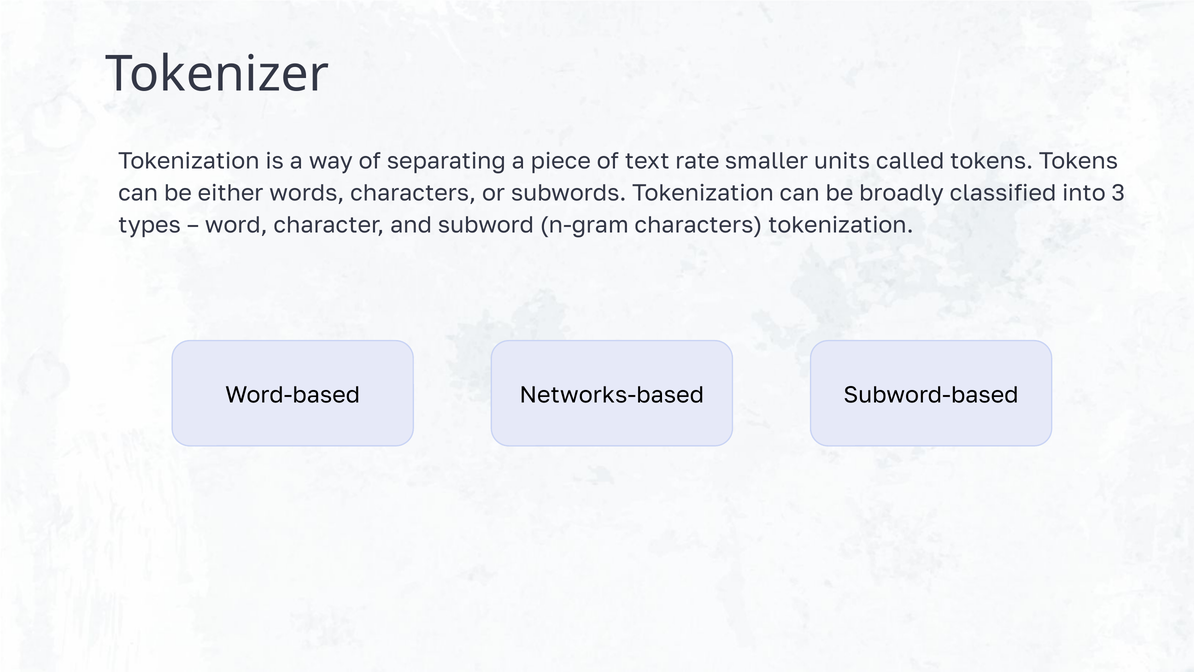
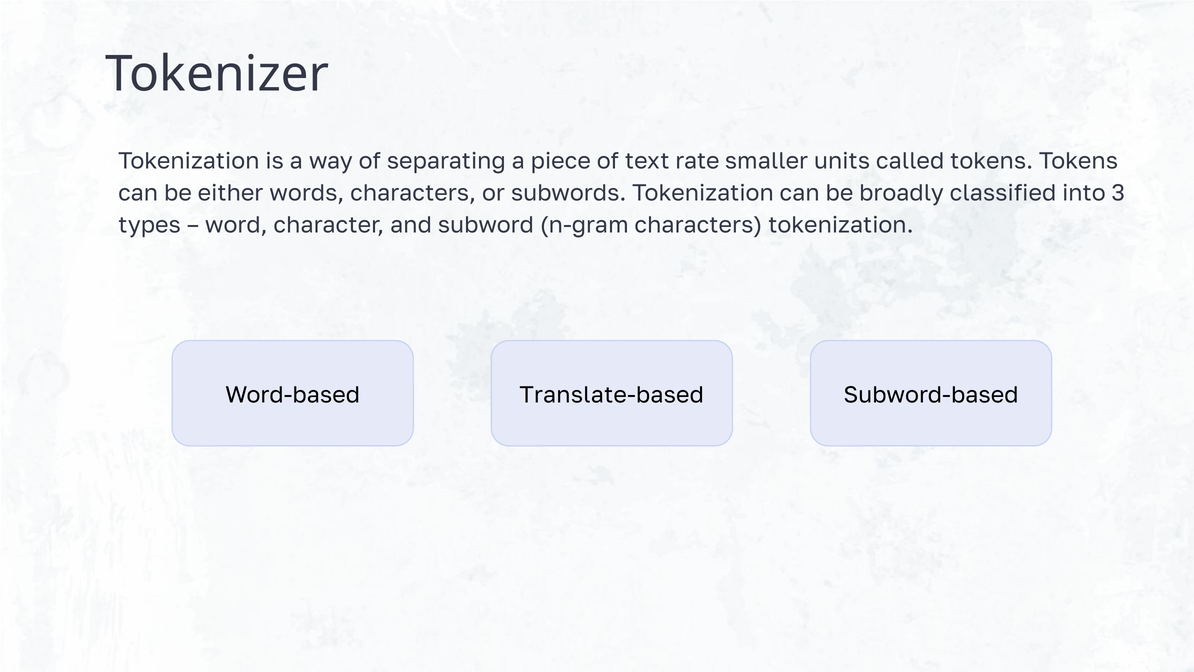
Networks-based: Networks-based -> Translate-based
